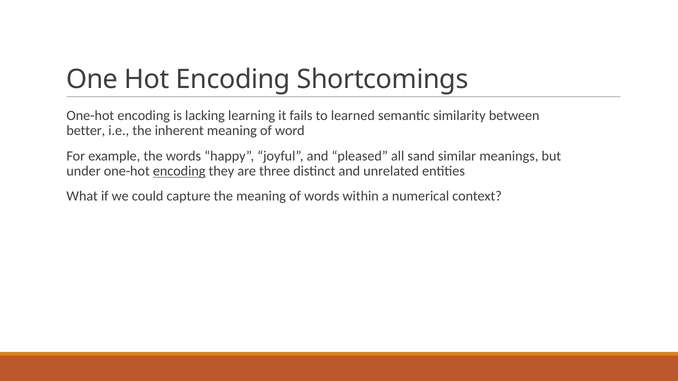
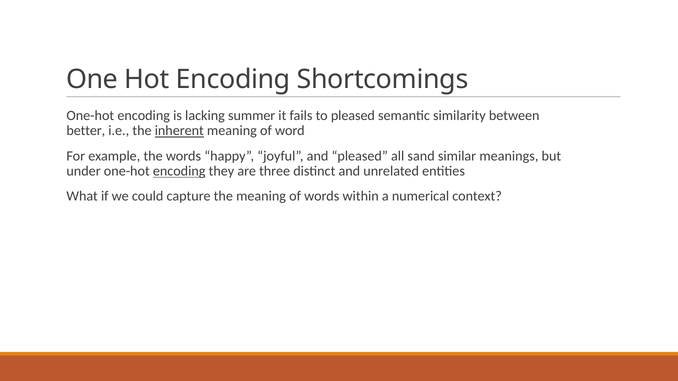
learning: learning -> summer
to learned: learned -> pleased
inherent underline: none -> present
